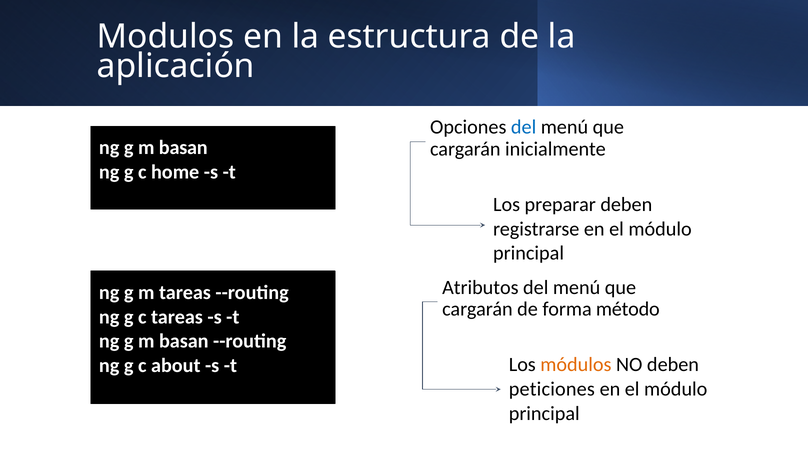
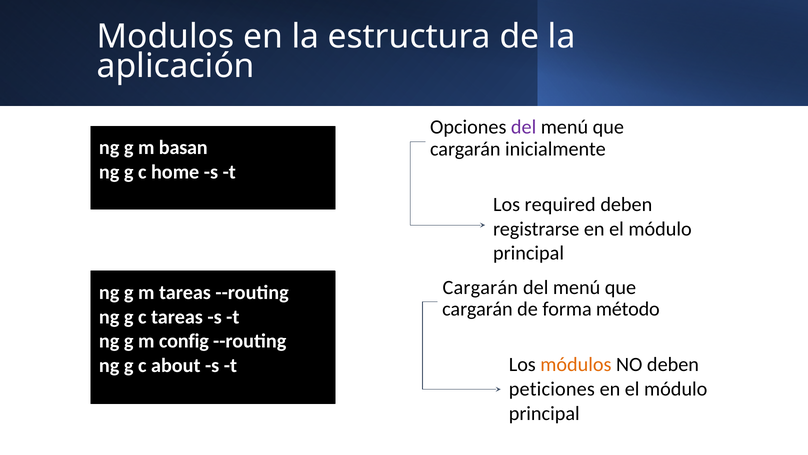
del at (524, 127) colour: blue -> purple
preparar: preparar -> required
Atributos at (480, 287): Atributos -> Cargarán
basan at (184, 341): basan -> config
